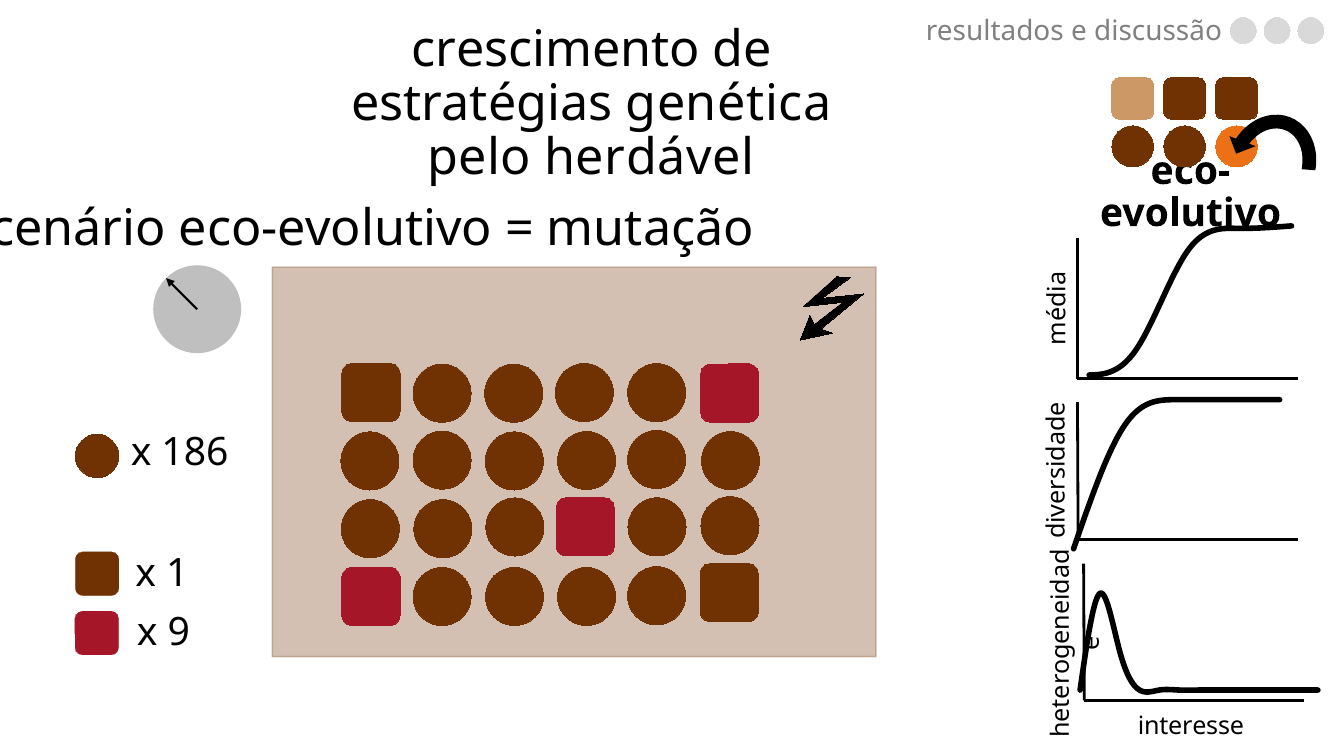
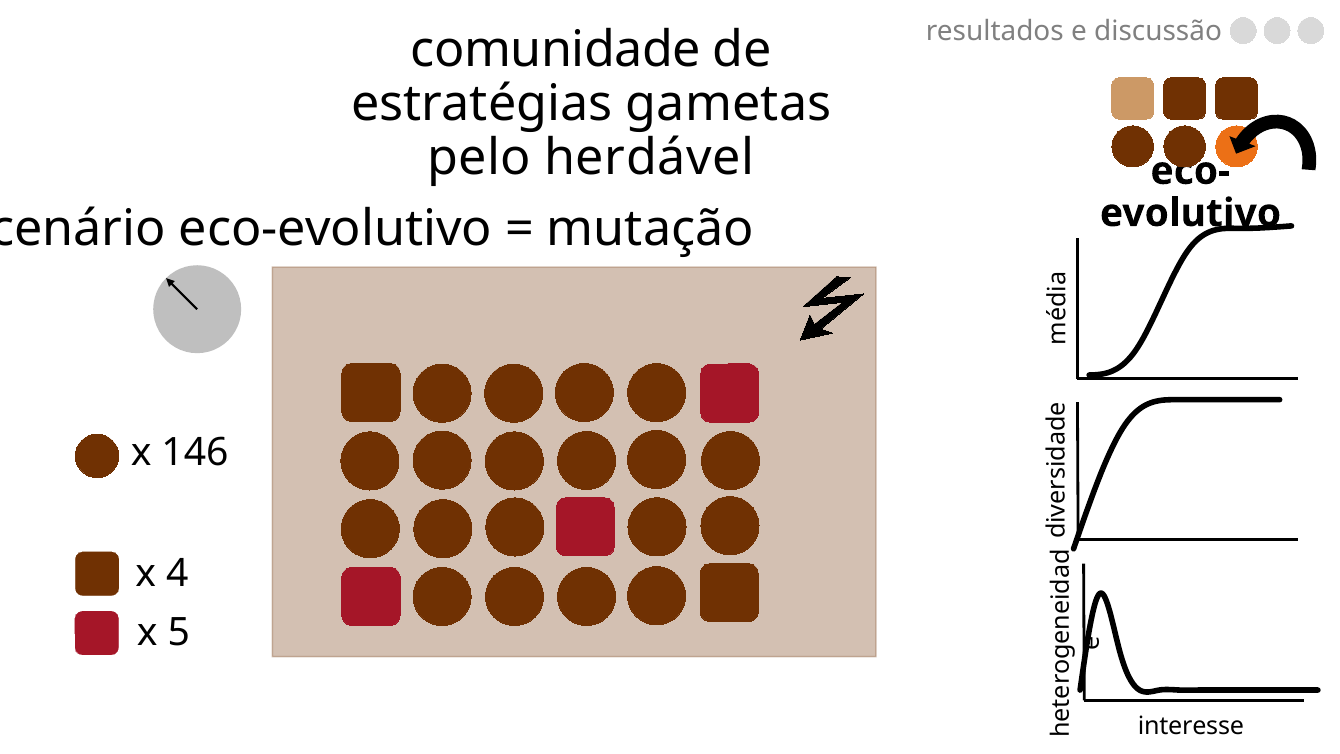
crescimento: crescimento -> comunidade
genética: genética -> gametas
186: 186 -> 146
1: 1 -> 4
9: 9 -> 5
